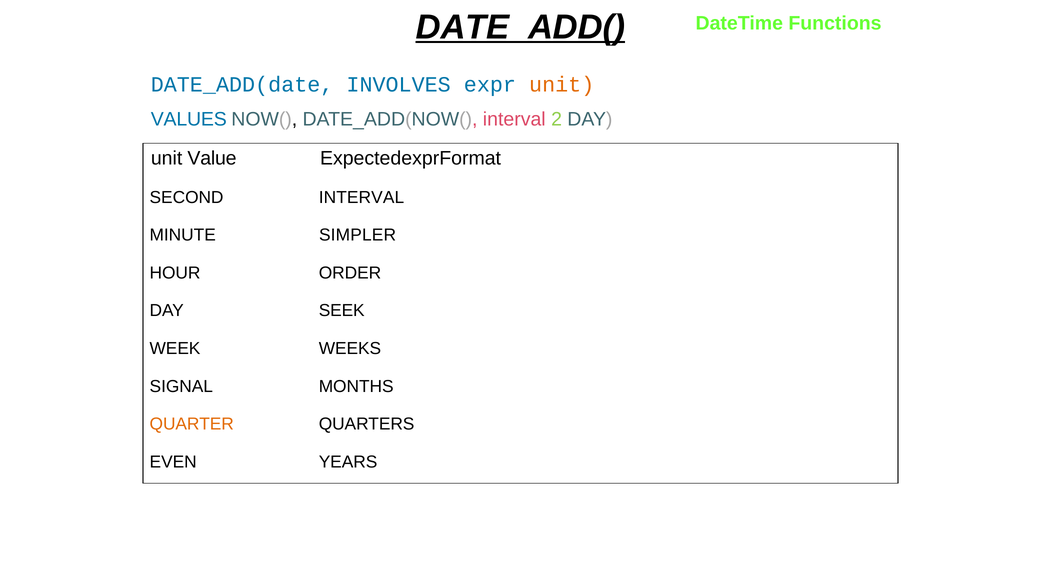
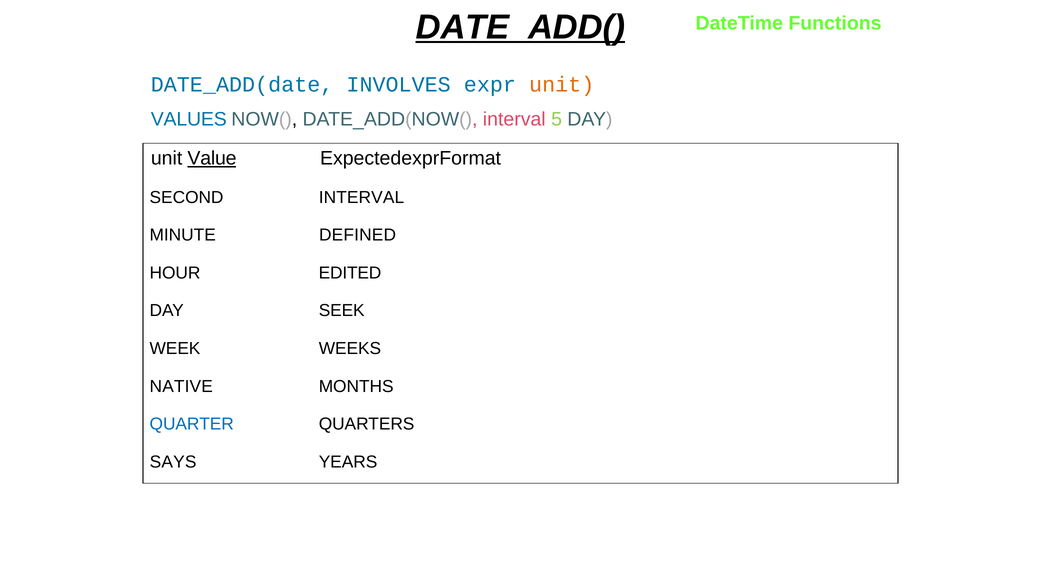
2: 2 -> 5
Value underline: none -> present
SIMPLER: SIMPLER -> DEFINED
ORDER: ORDER -> EDITED
SIGNAL: SIGNAL -> NATIVE
QUARTER colour: orange -> blue
EVEN: EVEN -> SAYS
